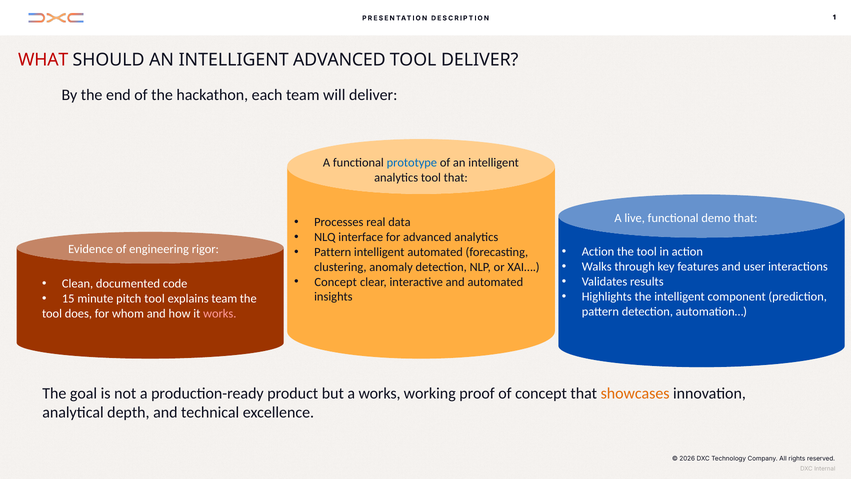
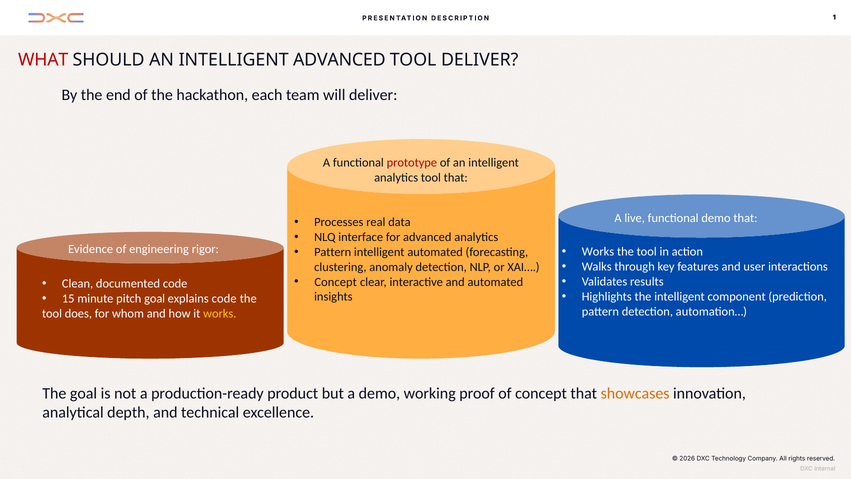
prototype colour: blue -> red
Action at (598, 252): Action -> Works
pitch tool: tool -> goal
explains team: team -> code
works at (220, 313) colour: pink -> yellow
a works: works -> demo
